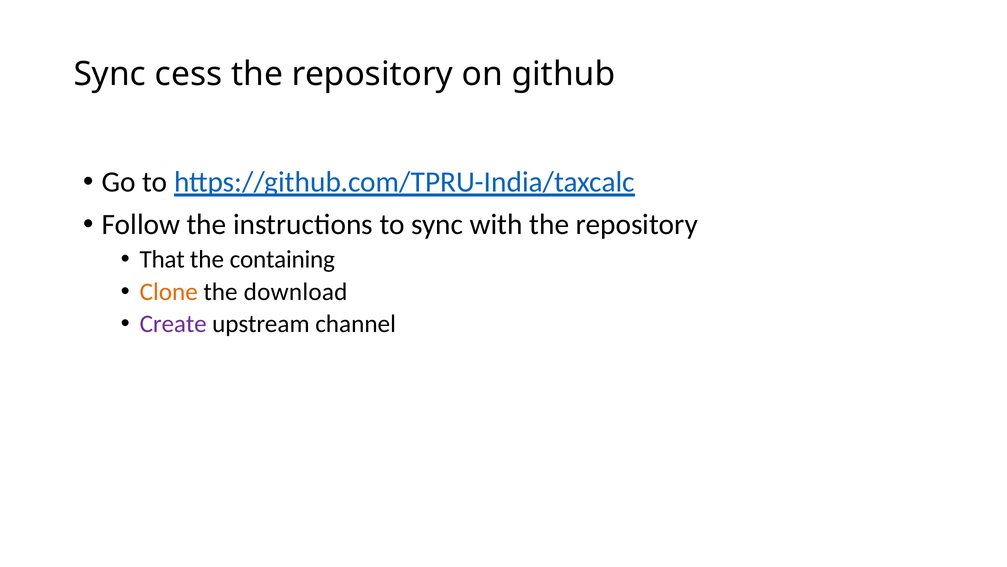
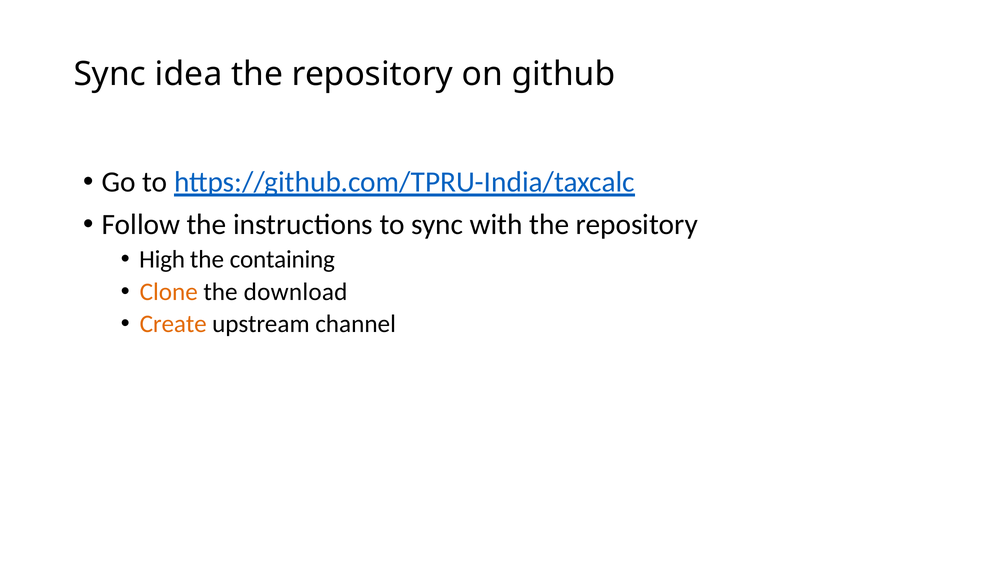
cess: cess -> idea
That: That -> High
Create colour: purple -> orange
